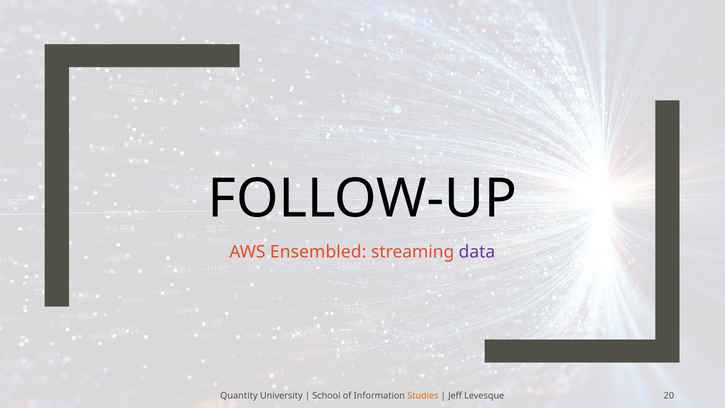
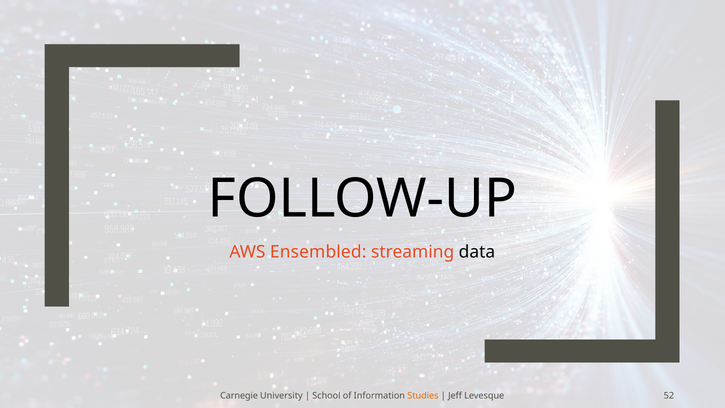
data colour: purple -> black
Quantity: Quantity -> Carnegie
20: 20 -> 52
